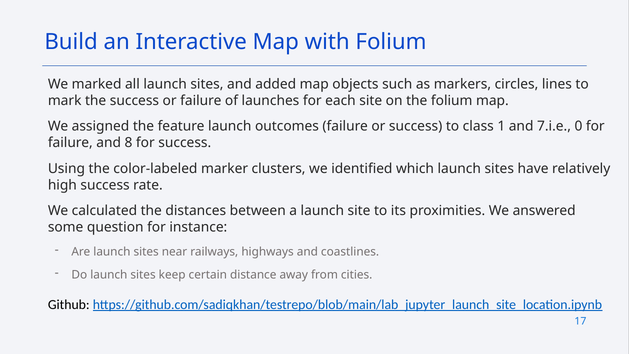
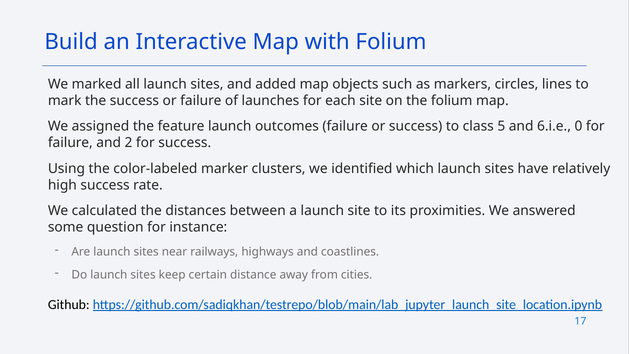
1: 1 -> 5
7.i.e: 7.i.e -> 6.i.e
8: 8 -> 2
